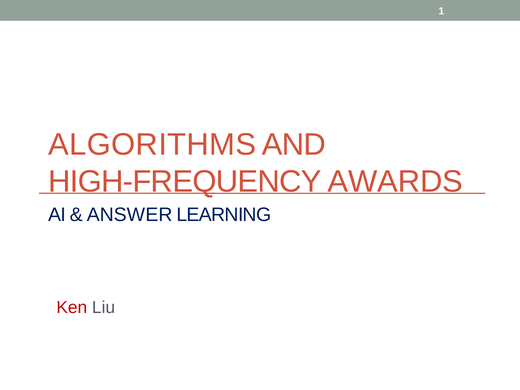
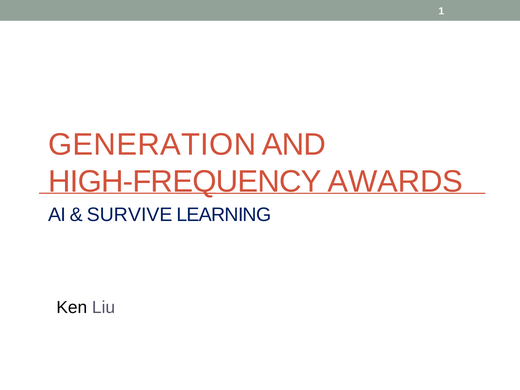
ALGORITHMS: ALGORITHMS -> GENERATION
ANSWER: ANSWER -> SURVIVE
Ken colour: red -> black
